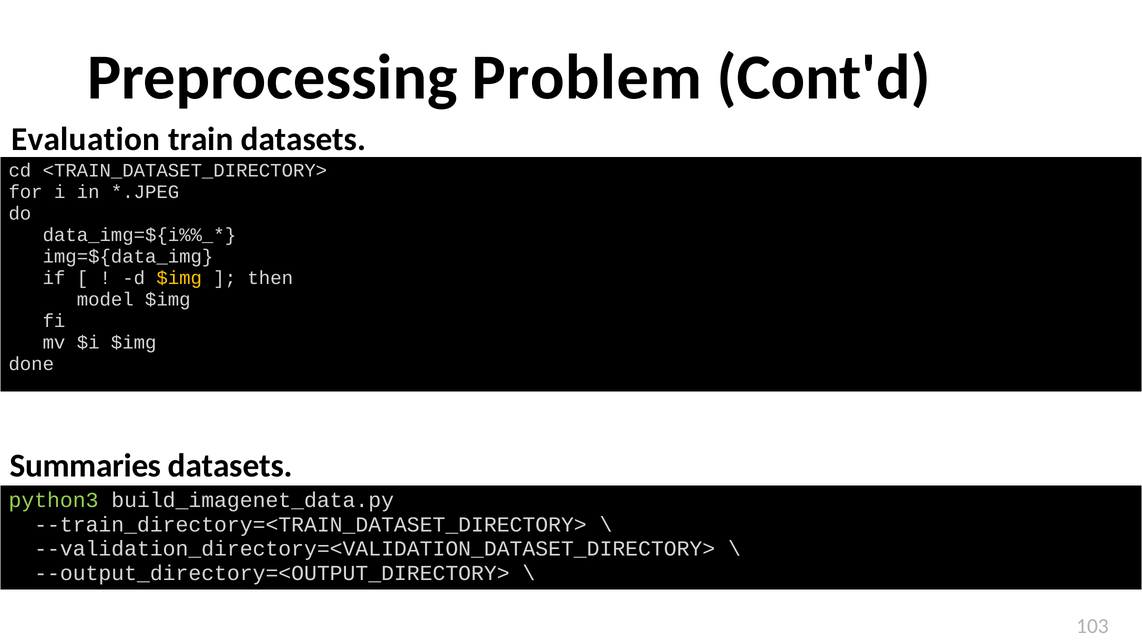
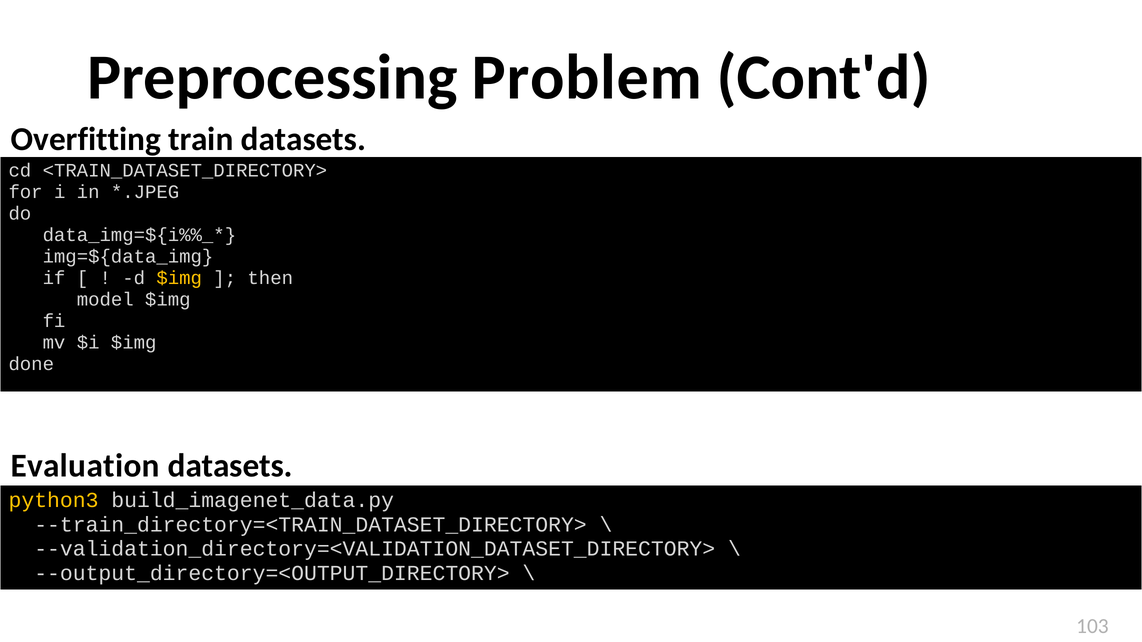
Evaluation: Evaluation -> Overfitting
Summaries: Summaries -> Evaluation
python3 colour: light green -> yellow
